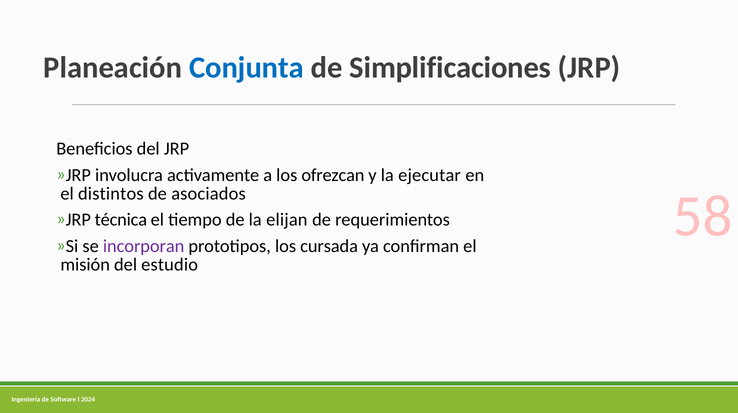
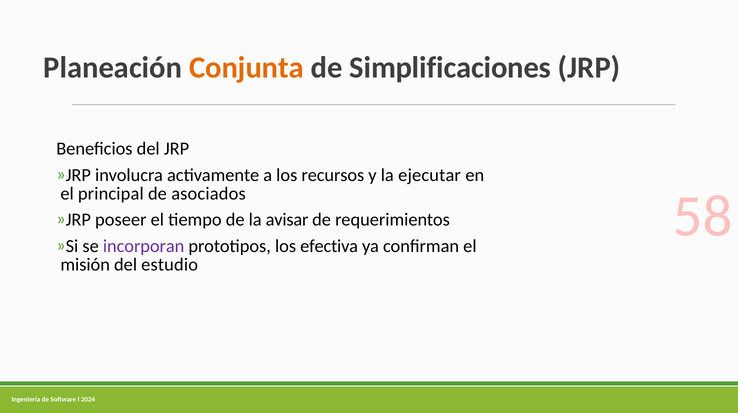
Conjunta colour: blue -> orange
ofrezcan: ofrezcan -> recursos
distintos: distintos -> principal
técnica: técnica -> poseer
elijan: elijan -> avisar
cursada: cursada -> efectiva
